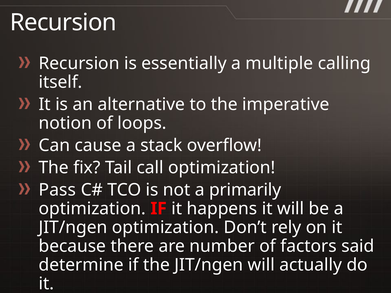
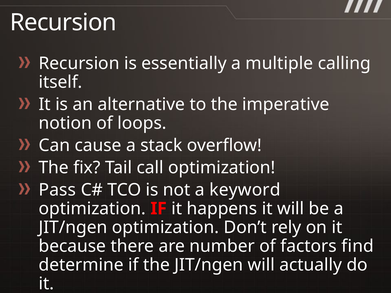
primarily: primarily -> keyword
said: said -> find
